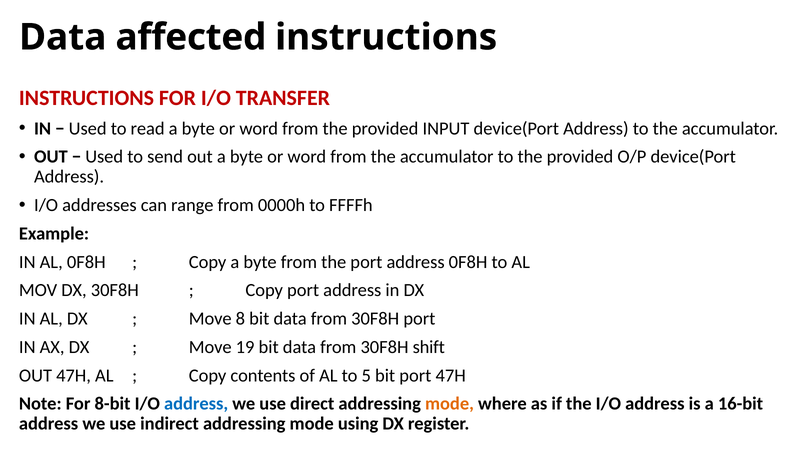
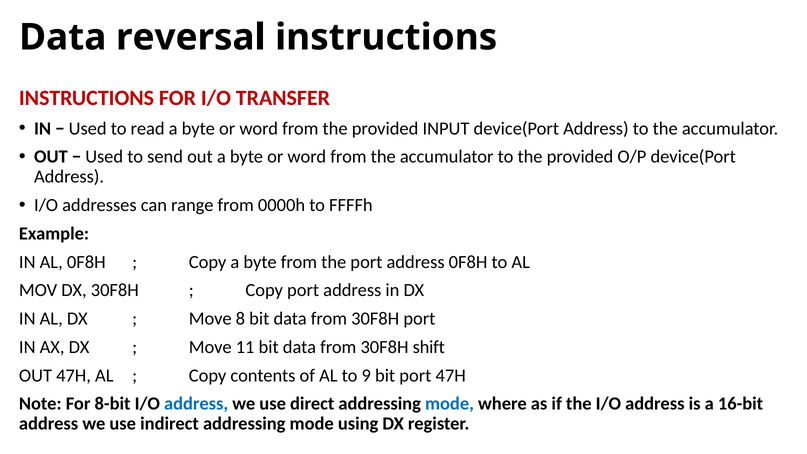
affected: affected -> reversal
19: 19 -> 11
5: 5 -> 9
mode at (449, 404) colour: orange -> blue
